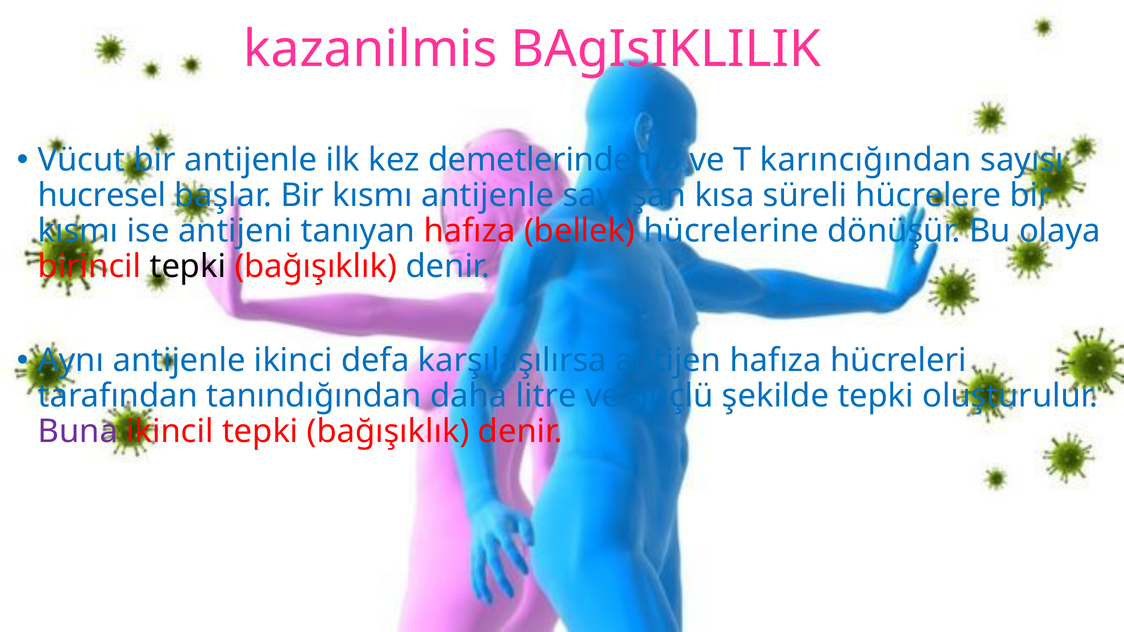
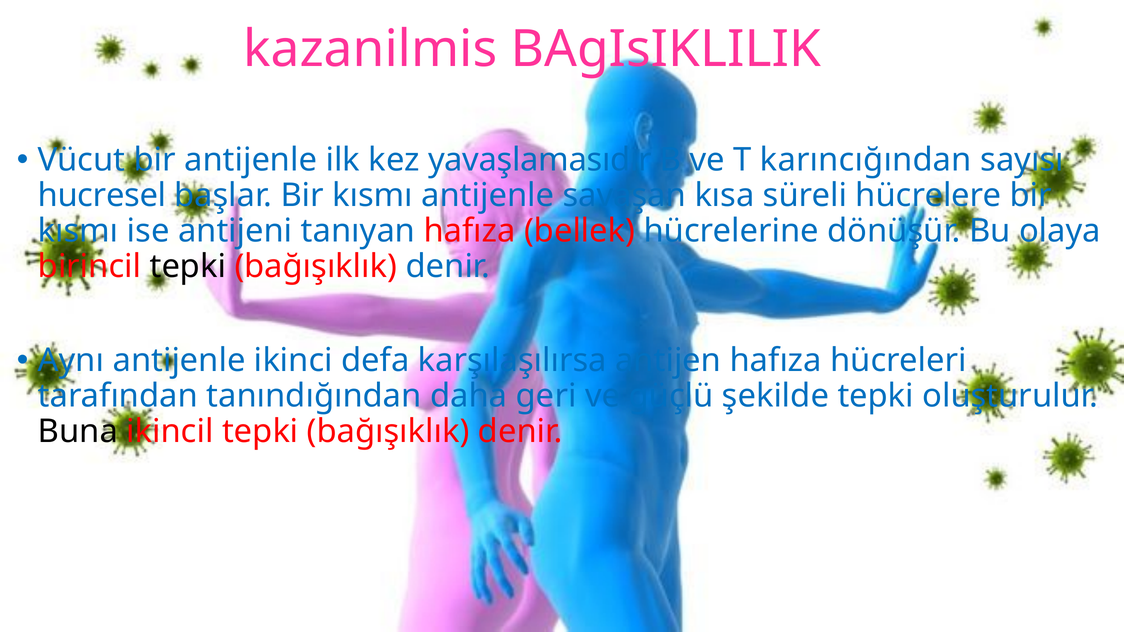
demetlerinden: demetlerinden -> yavaşlamasıdır
litre: litre -> geri
Buna colour: purple -> black
